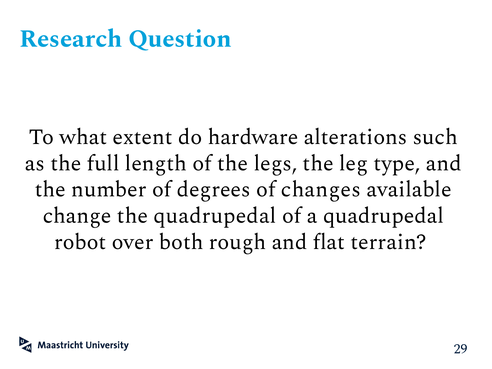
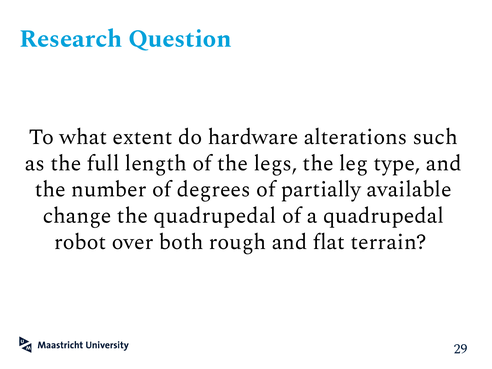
changes: changes -> partially
